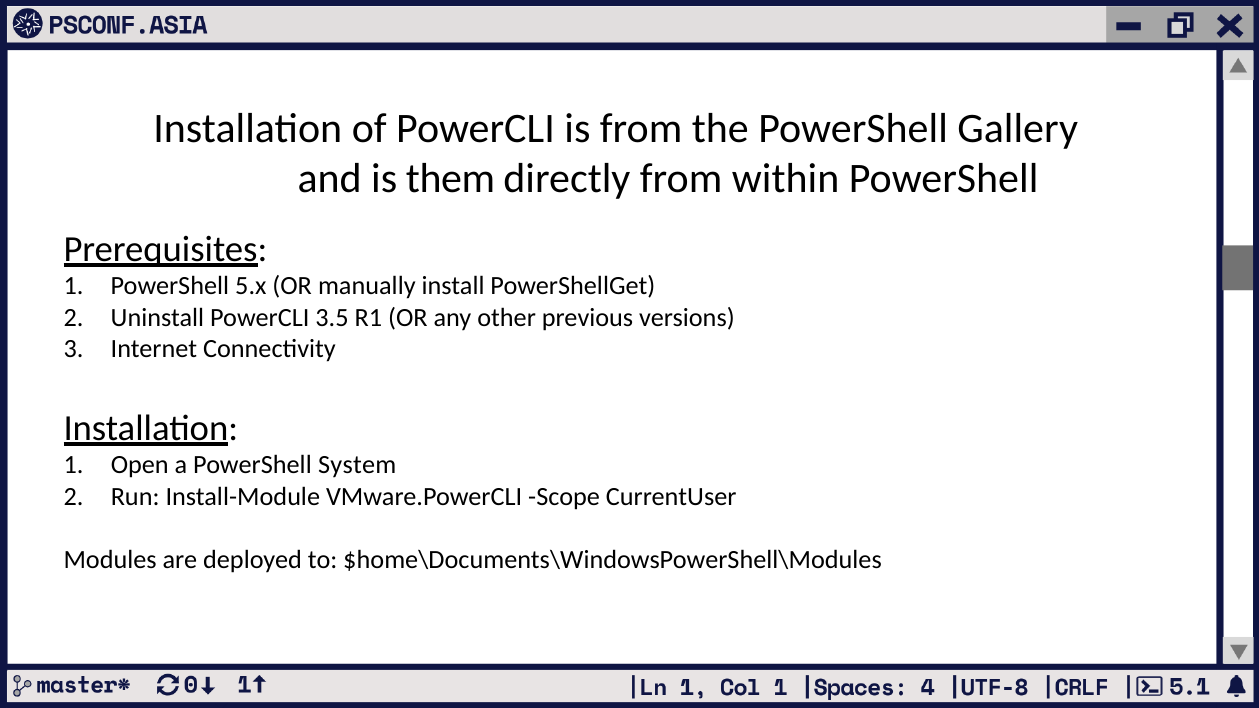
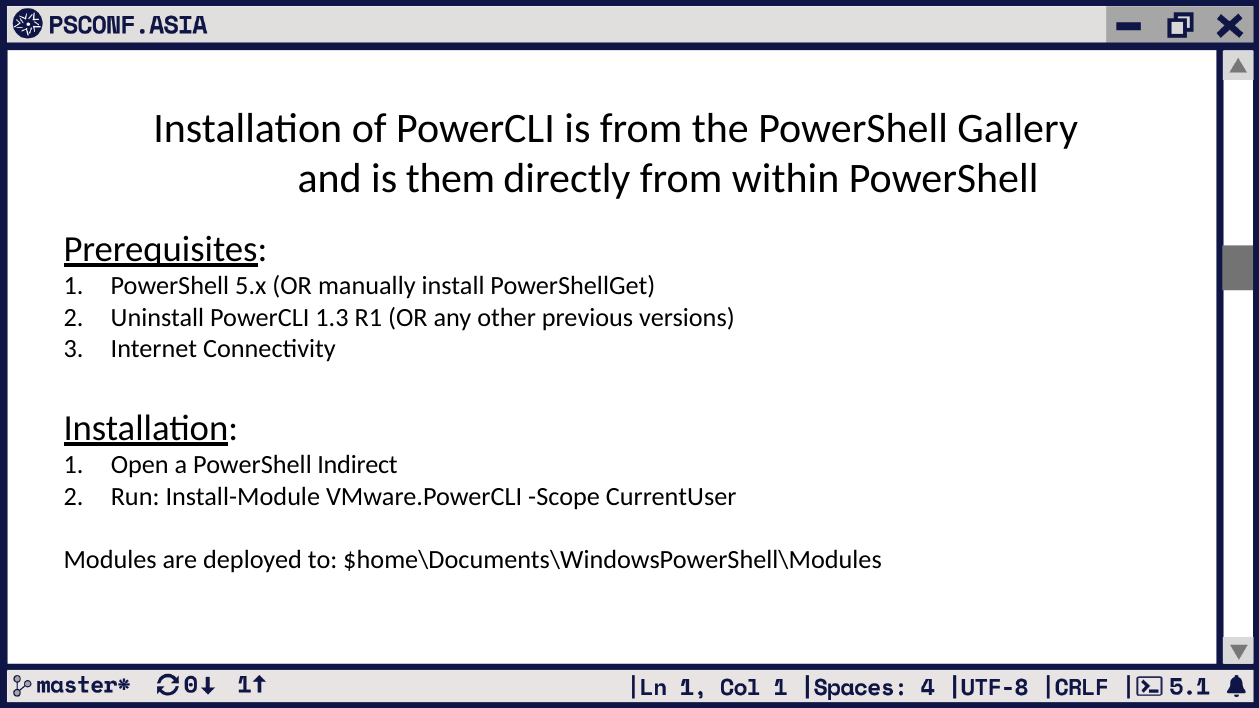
3.5: 3.5 -> 1.3
System: System -> Indirect
